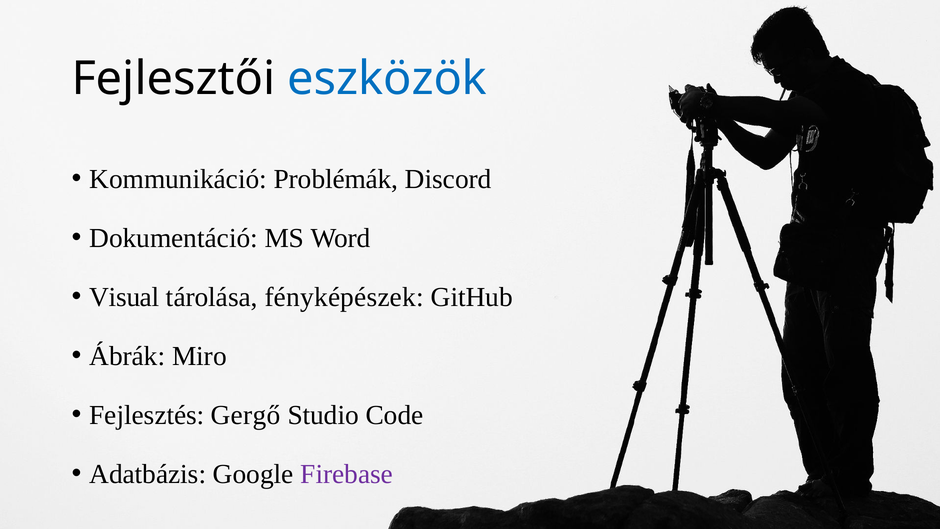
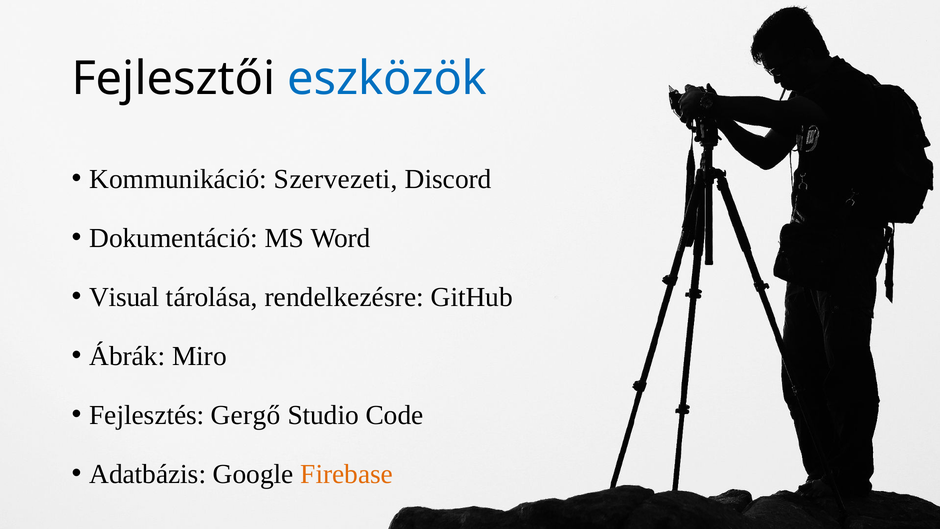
Problémák: Problémák -> Szervezeti
fényképészek: fényképészek -> rendelkezésre
Firebase colour: purple -> orange
